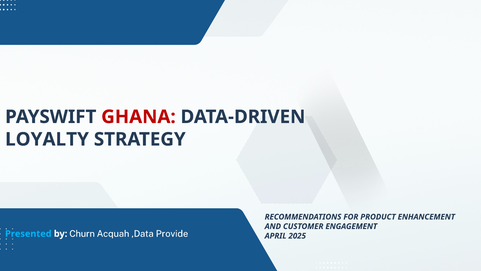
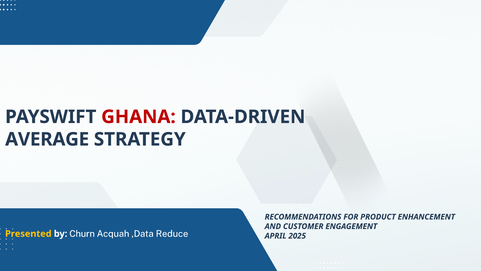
LOYALTY: LOYALTY -> AVERAGE
Presented colour: light blue -> yellow
Provide: Provide -> Reduce
